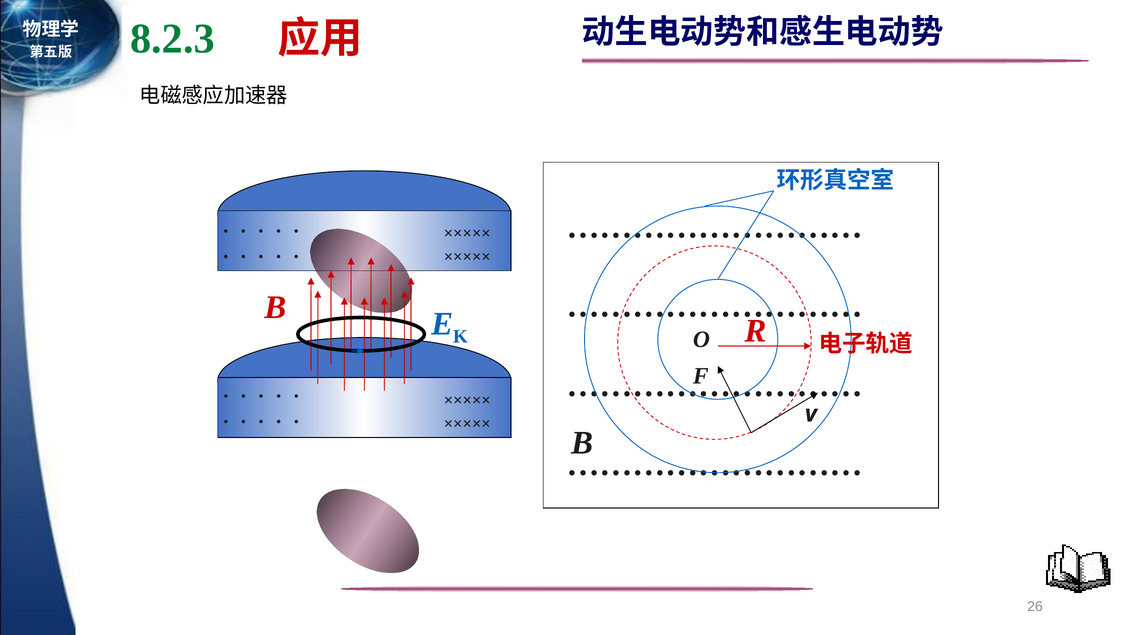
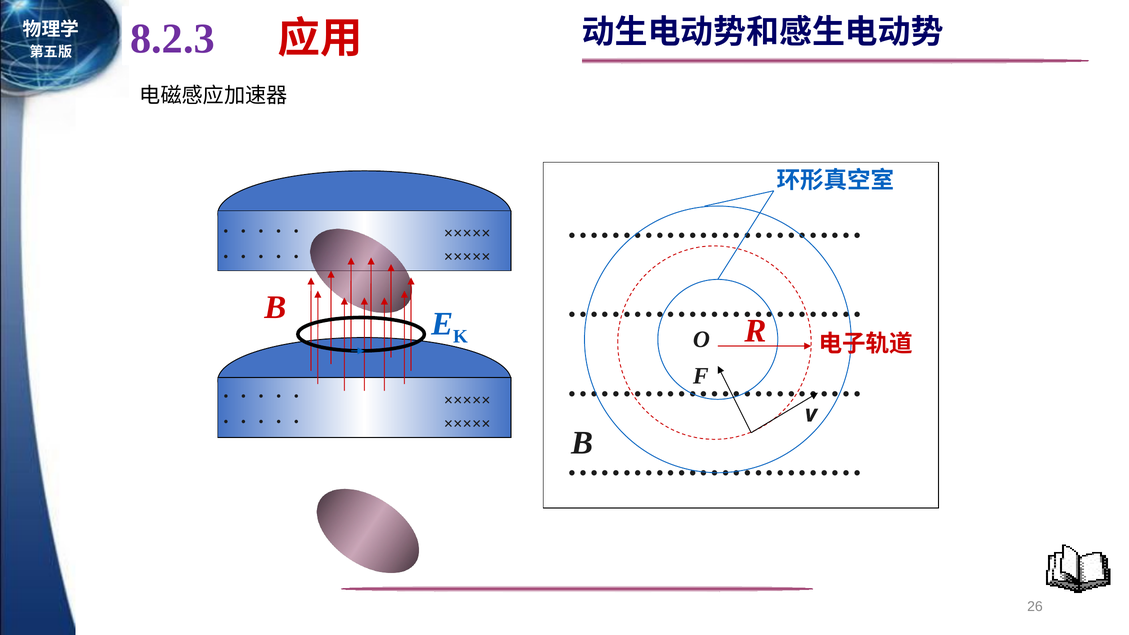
8.2.3 colour: green -> purple
